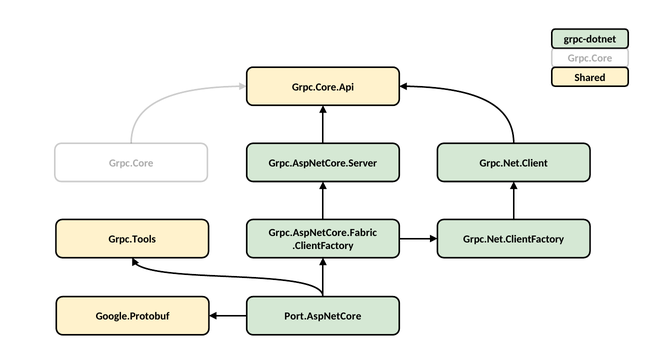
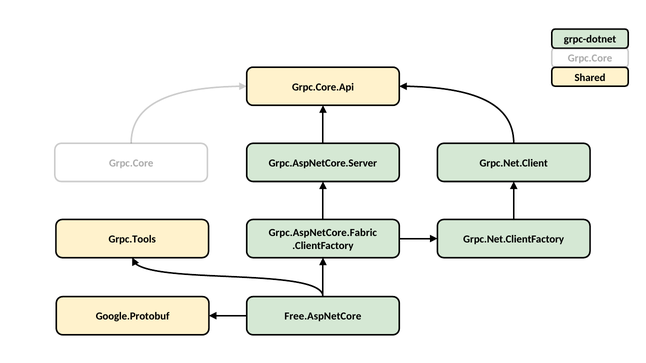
Port.AspNetCore: Port.AspNetCore -> Free.AspNetCore
